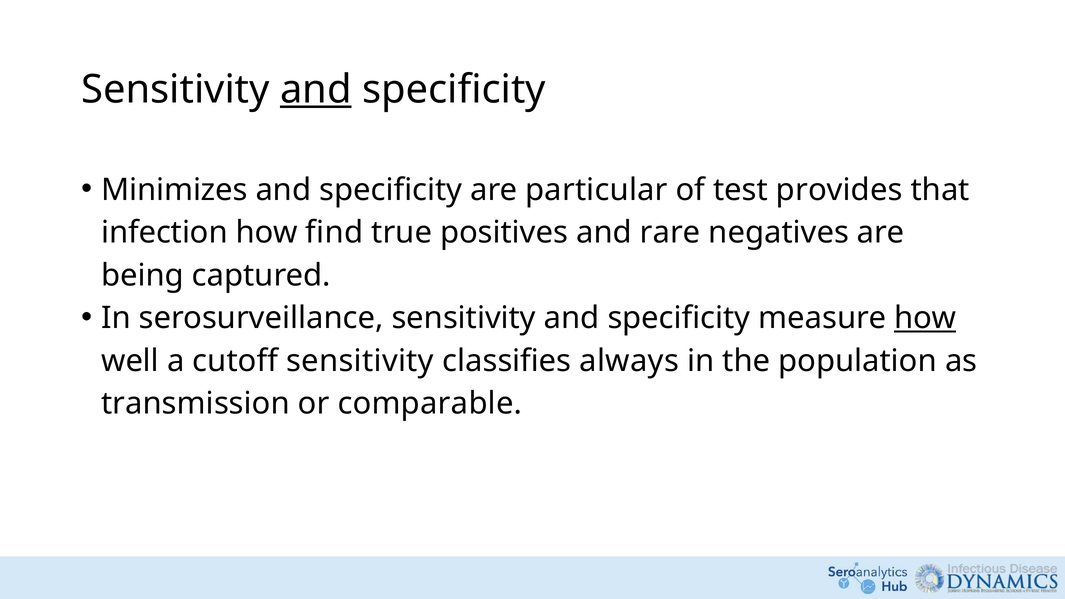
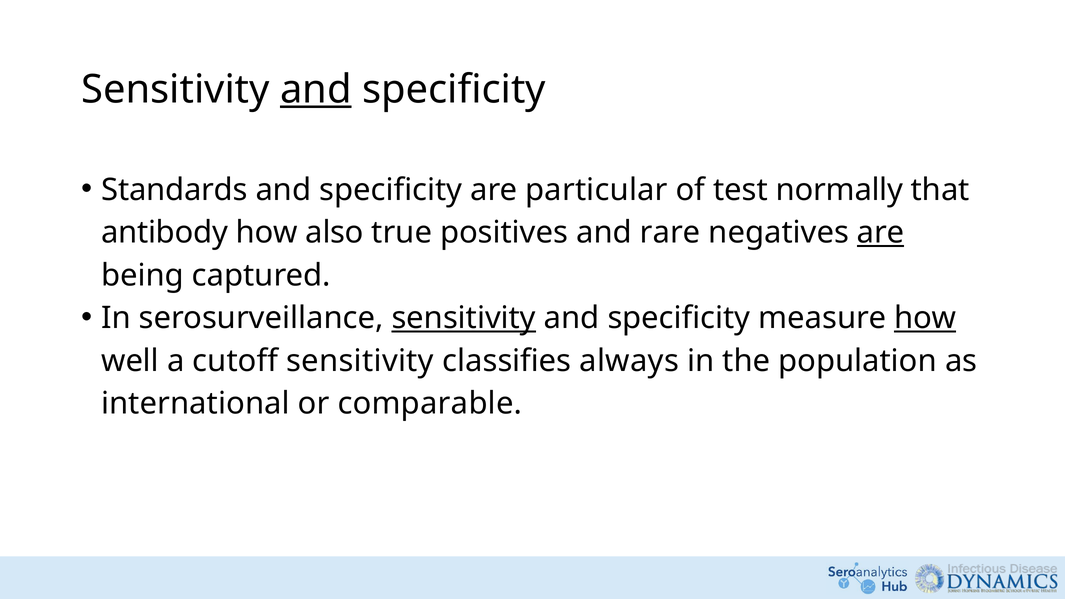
Minimizes: Minimizes -> Standards
provides: provides -> normally
infection: infection -> antibody
find: find -> also
are at (881, 233) underline: none -> present
sensitivity at (464, 318) underline: none -> present
transmission: transmission -> international
